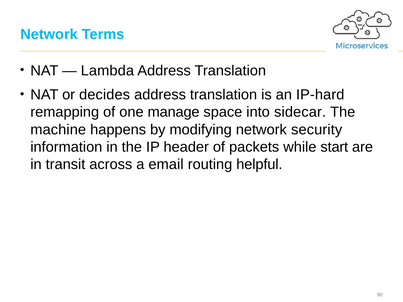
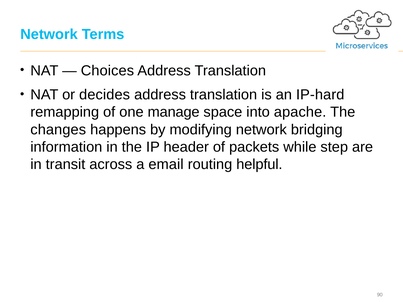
Lambda: Lambda -> Choices
sidecar: sidecar -> apache
machine: machine -> changes
security: security -> bridging
start: start -> step
